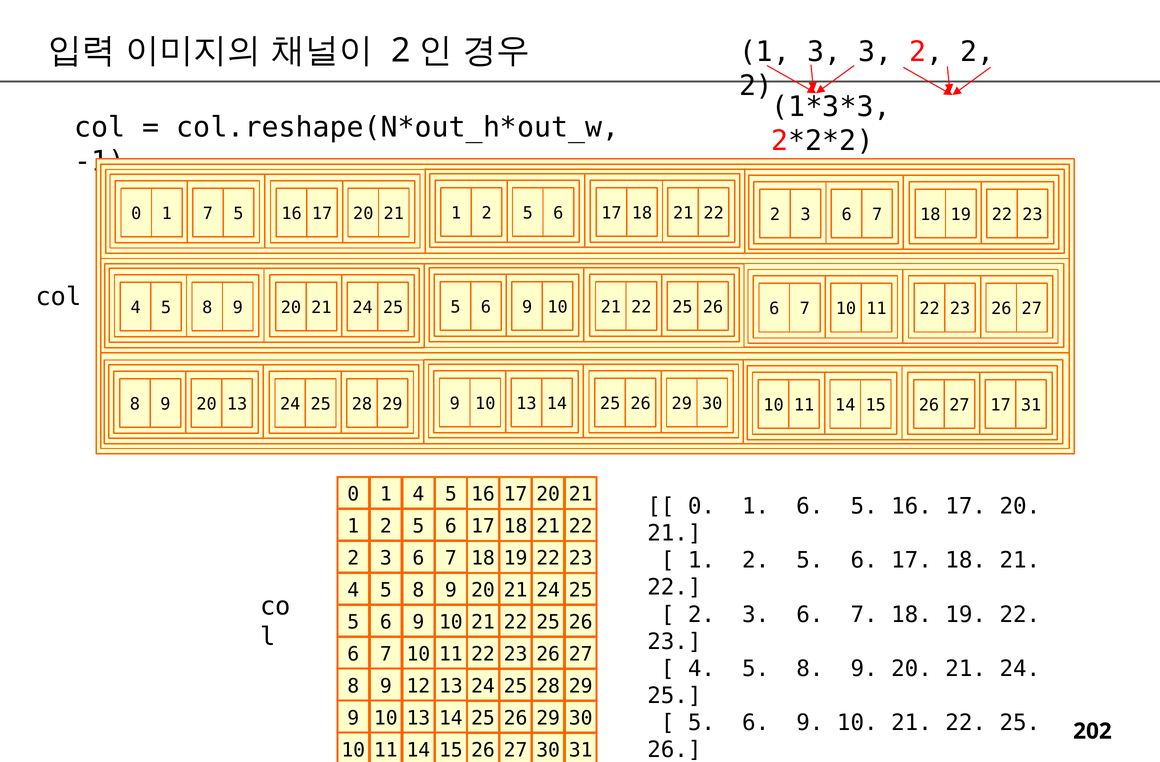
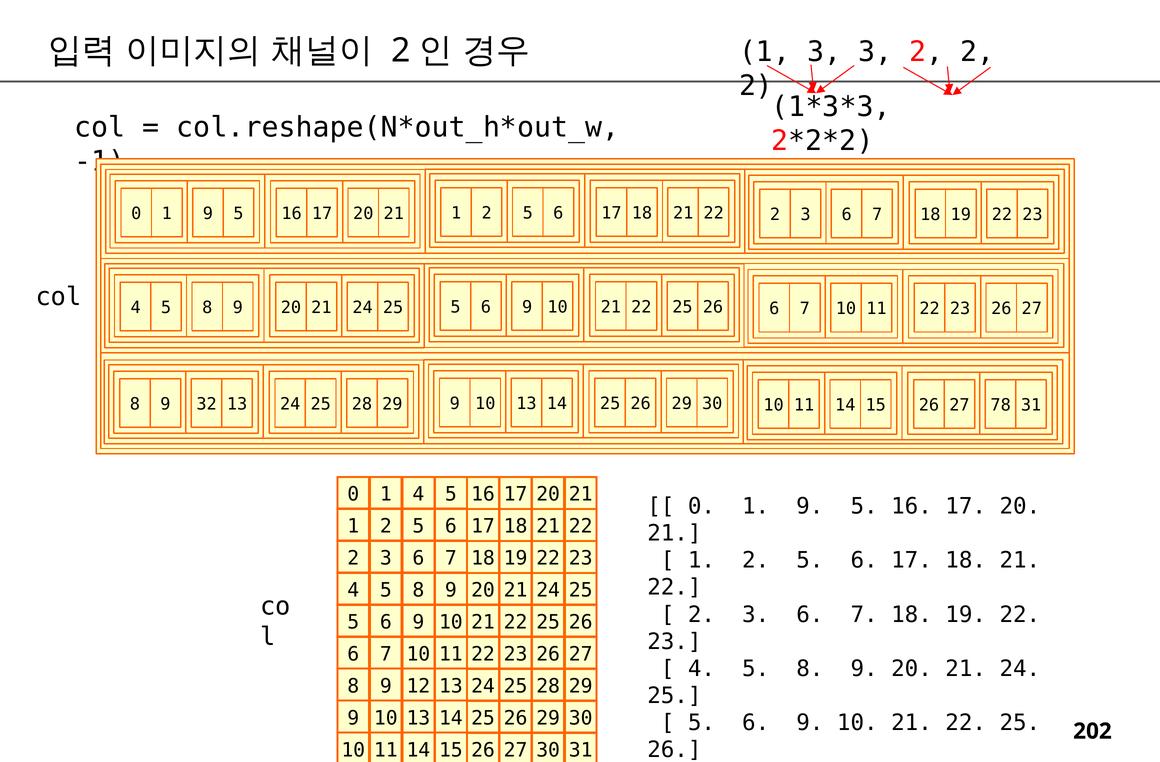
7 at (208, 214): 7 -> 9
20 at (207, 404): 20 -> 32
27 17: 17 -> 78
6 at (810, 506): 6 -> 9
